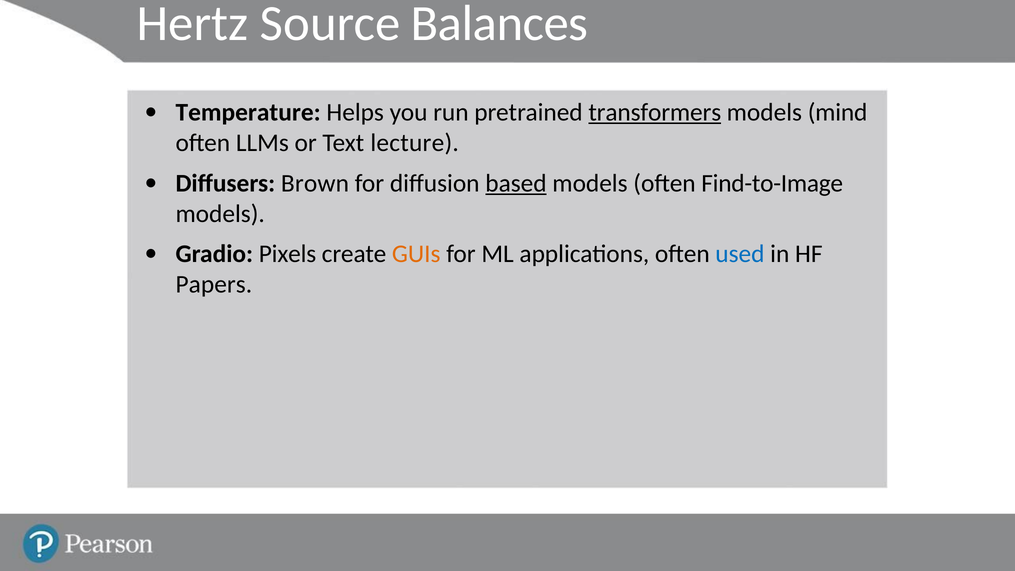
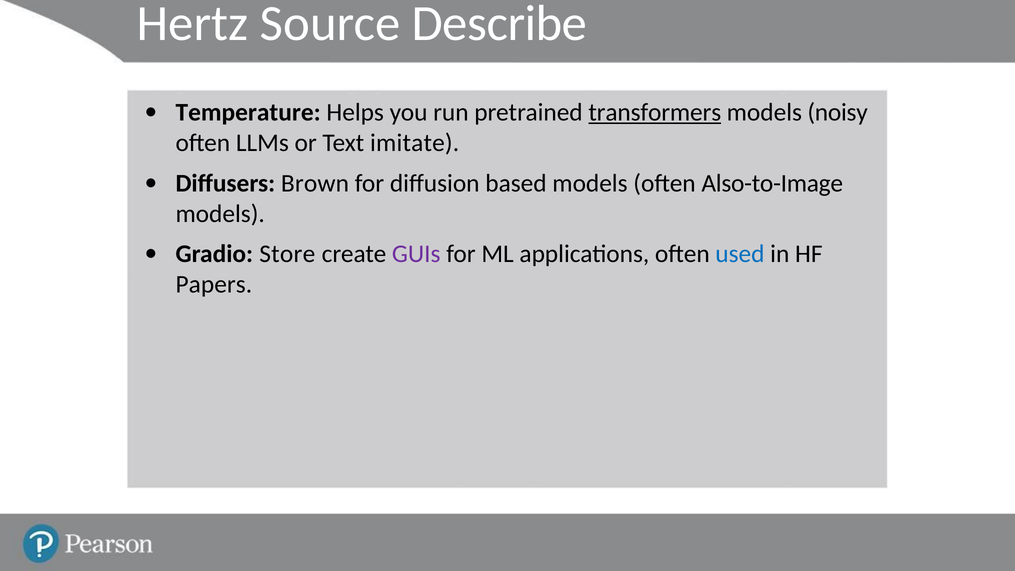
Balances: Balances -> Describe
mind: mind -> noisy
lecture: lecture -> imitate
based underline: present -> none
Find-to-Image: Find-to-Image -> Also-to-Image
Pixels: Pixels -> Store
GUIs colour: orange -> purple
